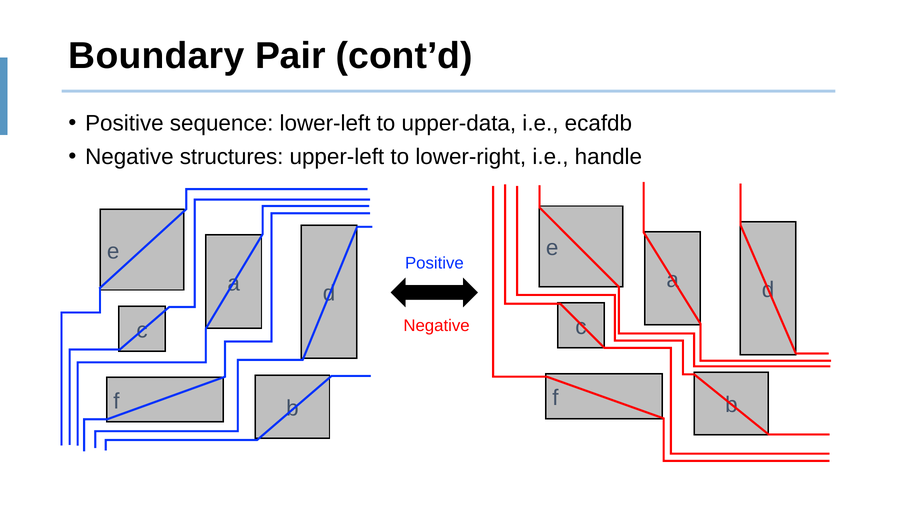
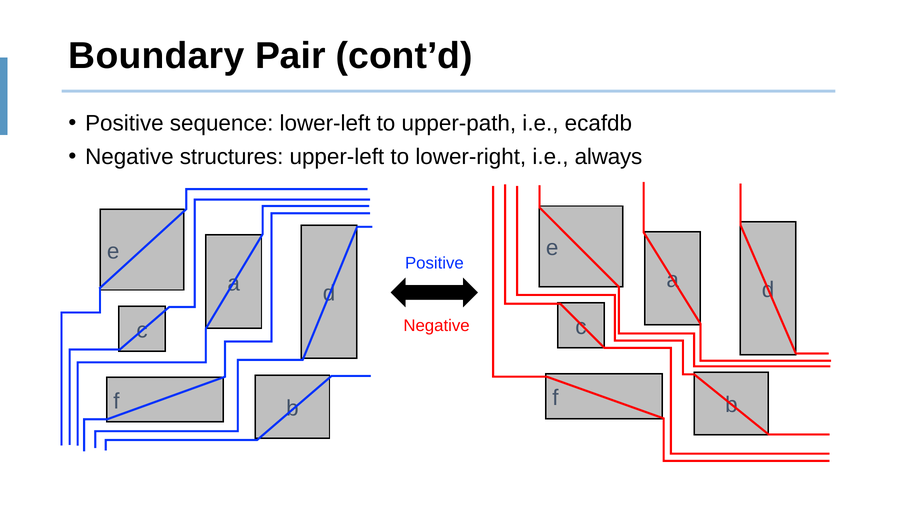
upper-data: upper-data -> upper-path
handle: handle -> always
